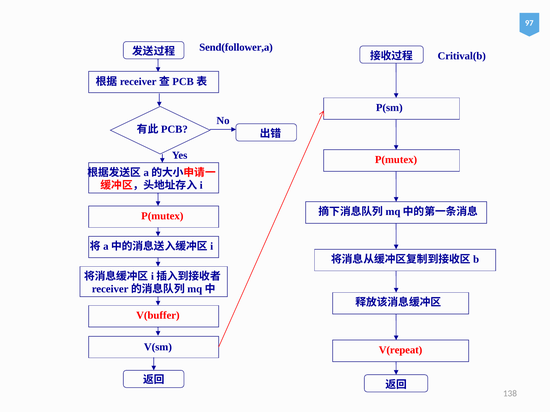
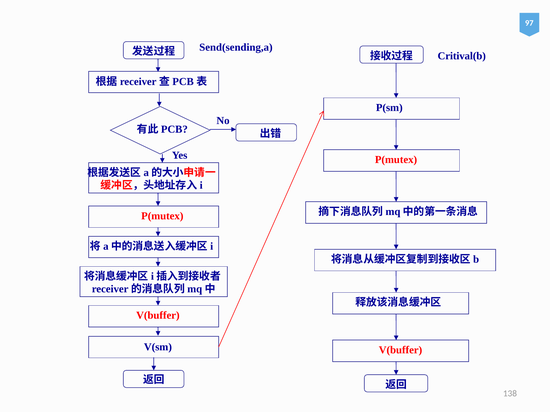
Send(follower,a: Send(follower,a -> Send(sending,a
V(repeat at (401, 350): V(repeat -> V(buffer
